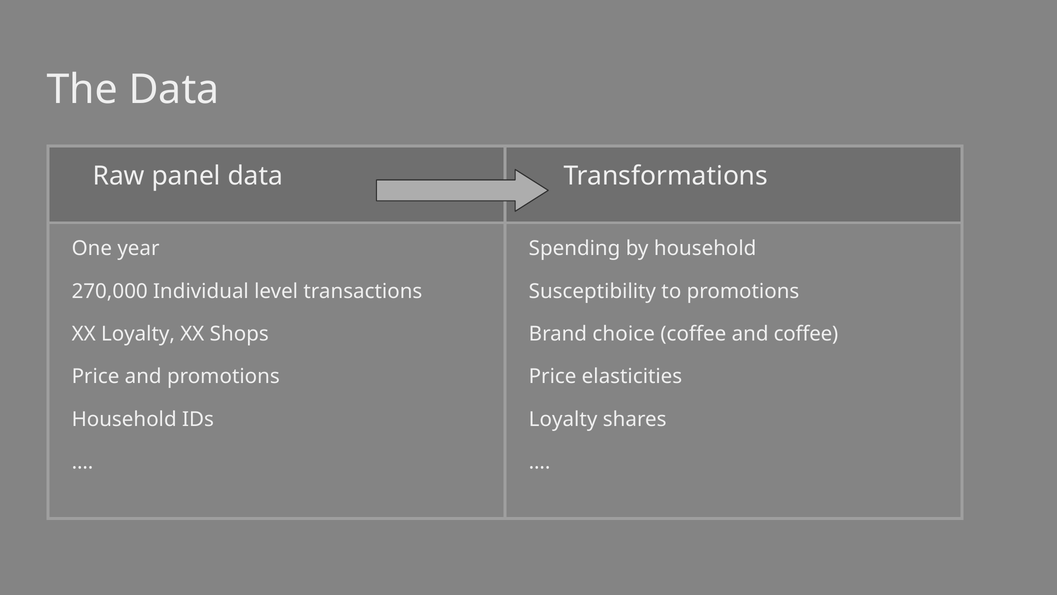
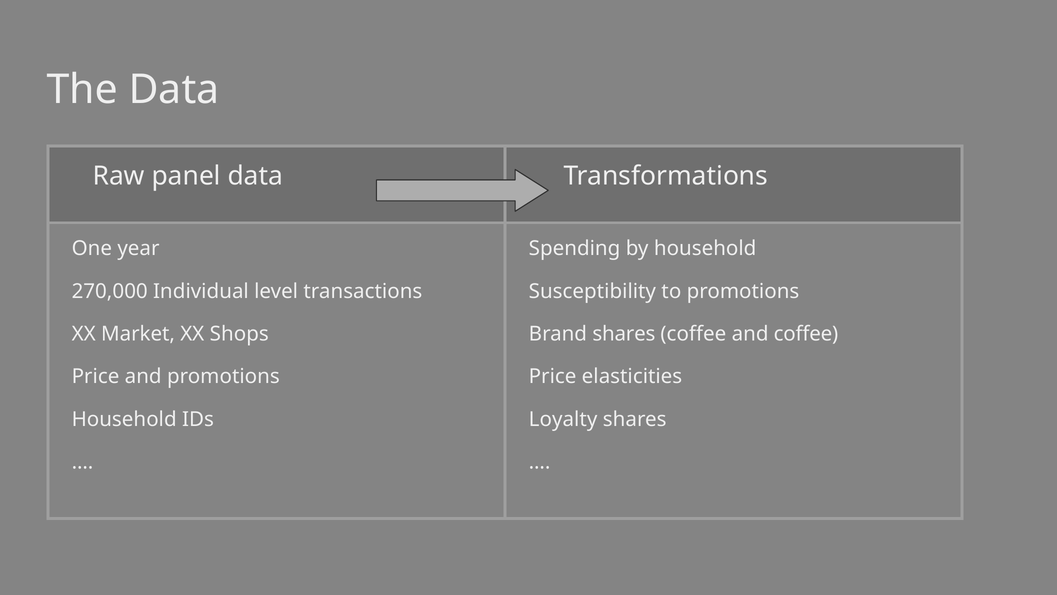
XX Loyalty: Loyalty -> Market
Brand choice: choice -> shares
